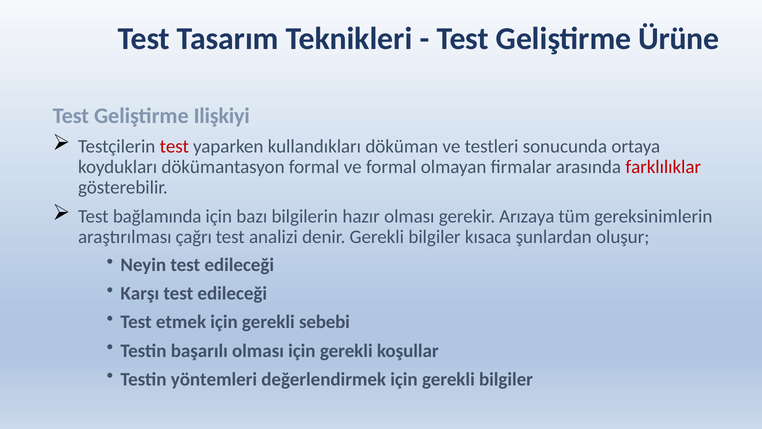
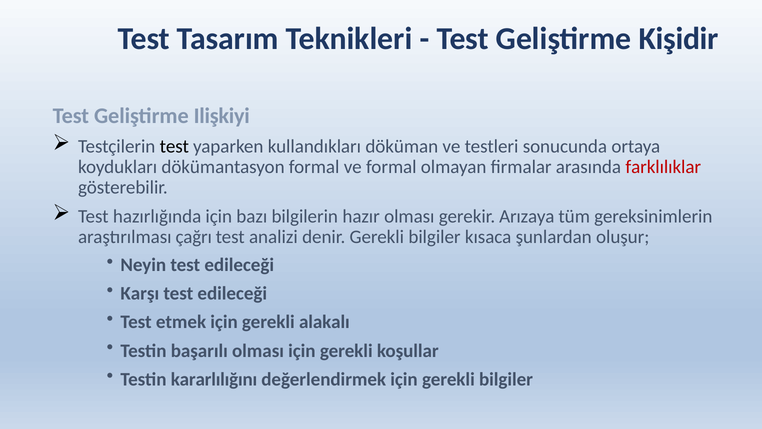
Ürüne: Ürüne -> Kişidir
test at (174, 146) colour: red -> black
bağlamında: bağlamında -> hazırlığında
sebebi: sebebi -> alakalı
yöntemleri: yöntemleri -> kararlılığını
